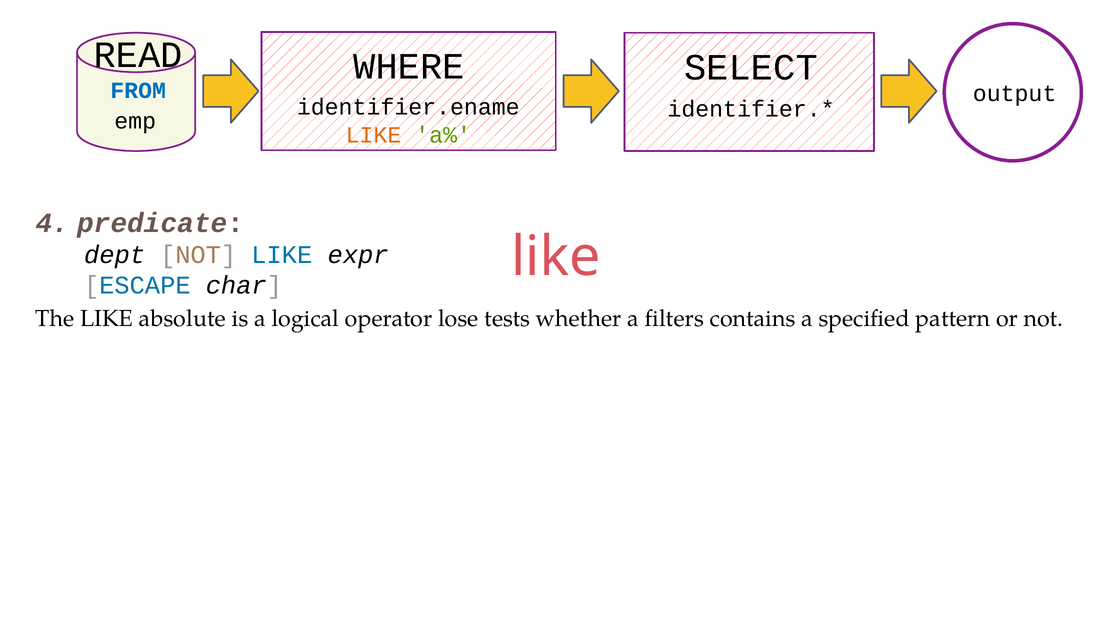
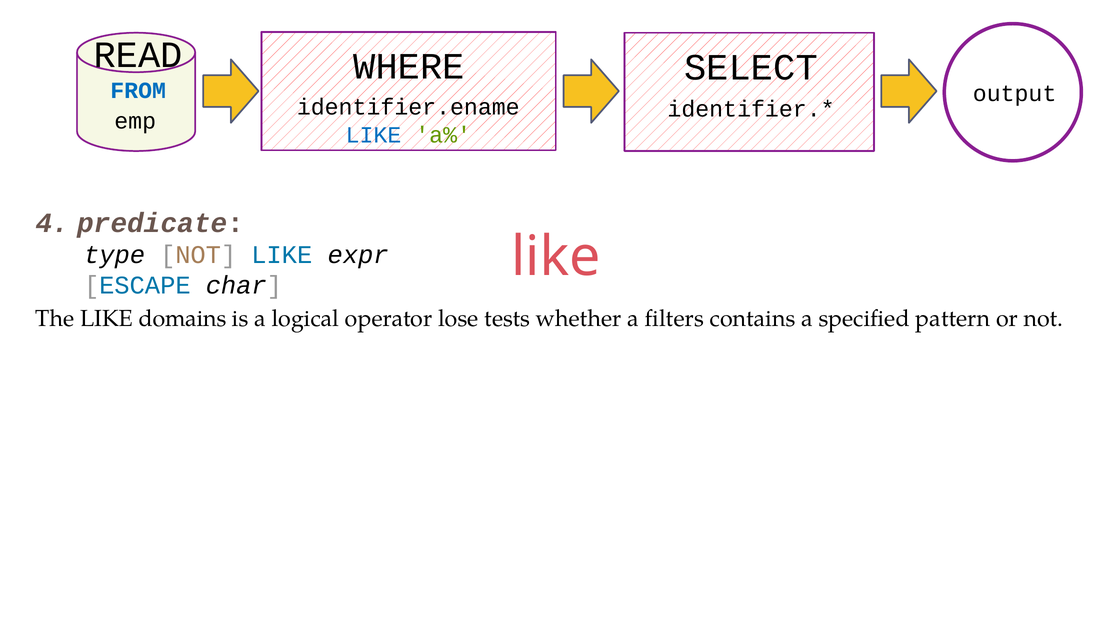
LIKE at (373, 135) colour: orange -> blue
dept: dept -> type
absolute: absolute -> domains
